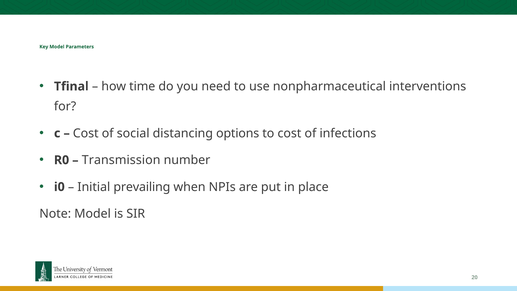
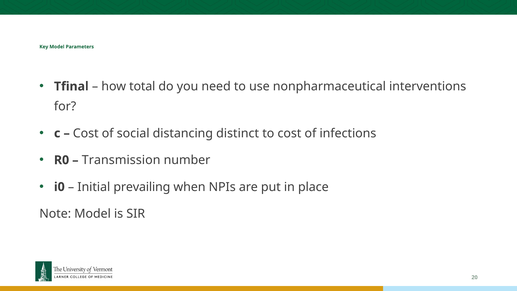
time: time -> total
options: options -> distinct
